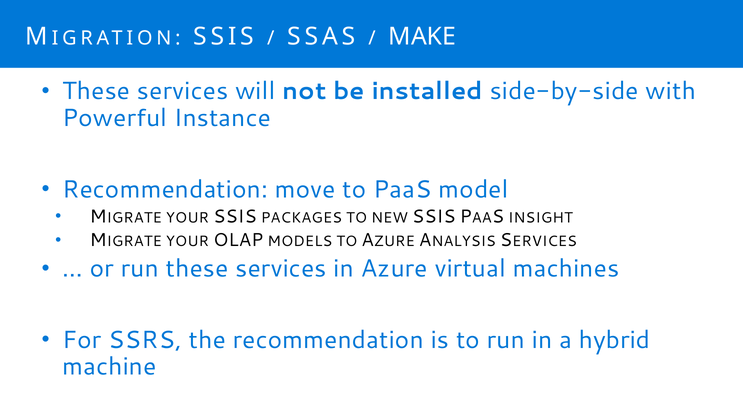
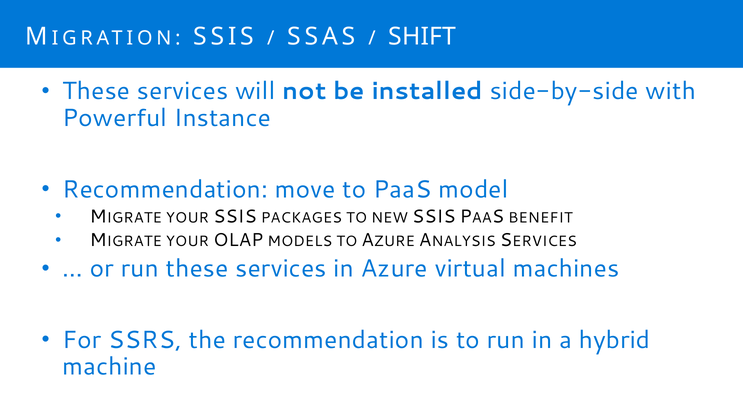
MAKE: MAKE -> SHIFT
INSIGHT: INSIGHT -> BENEFIT
